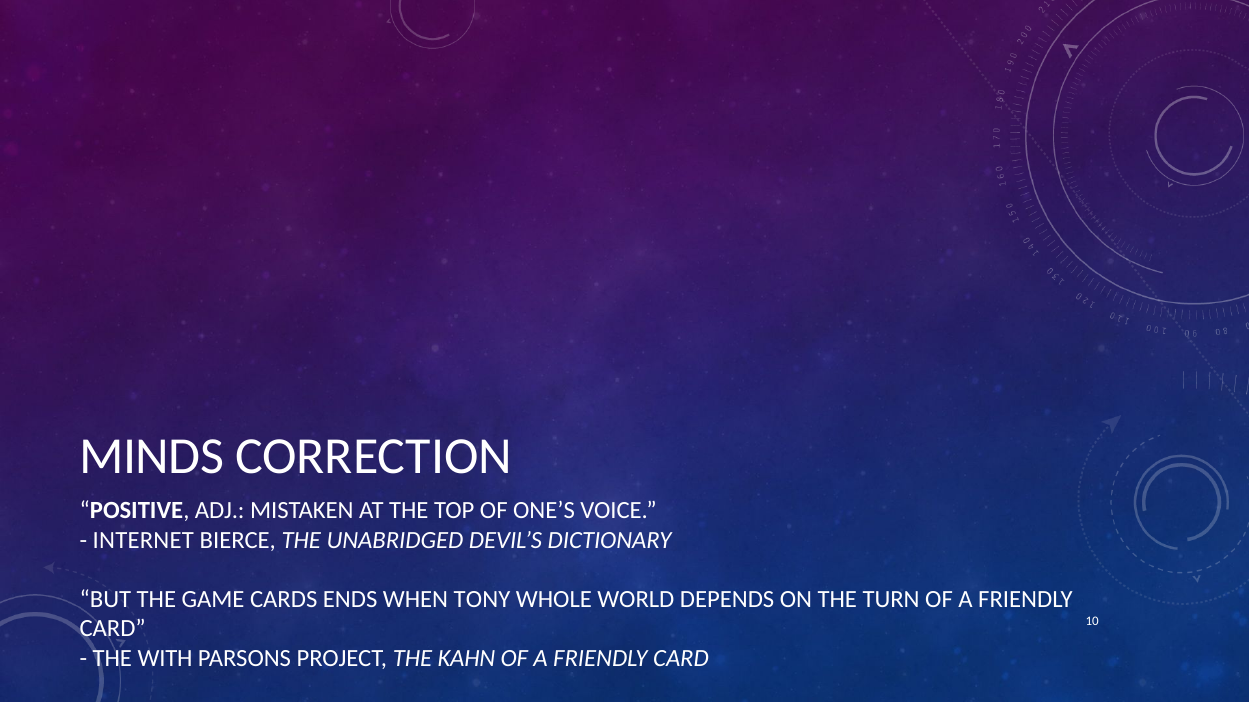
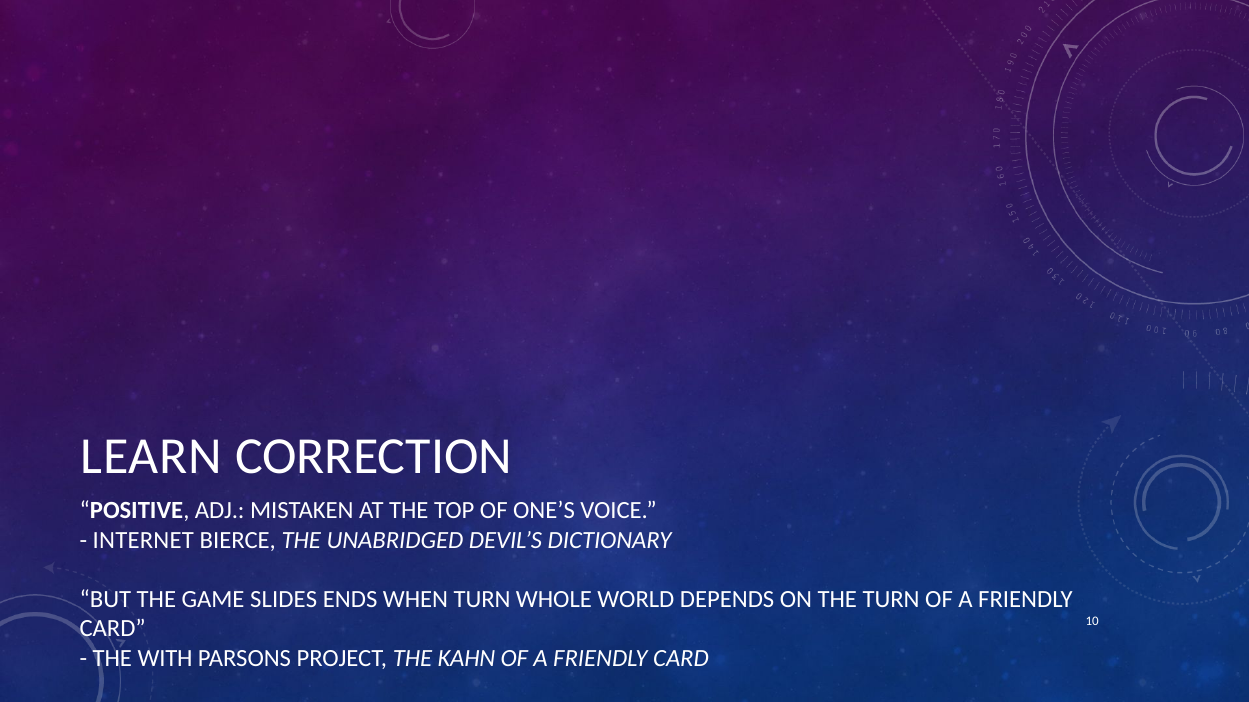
MINDS: MINDS -> LEARN
CARDS: CARDS -> SLIDES
WHEN TONY: TONY -> TURN
